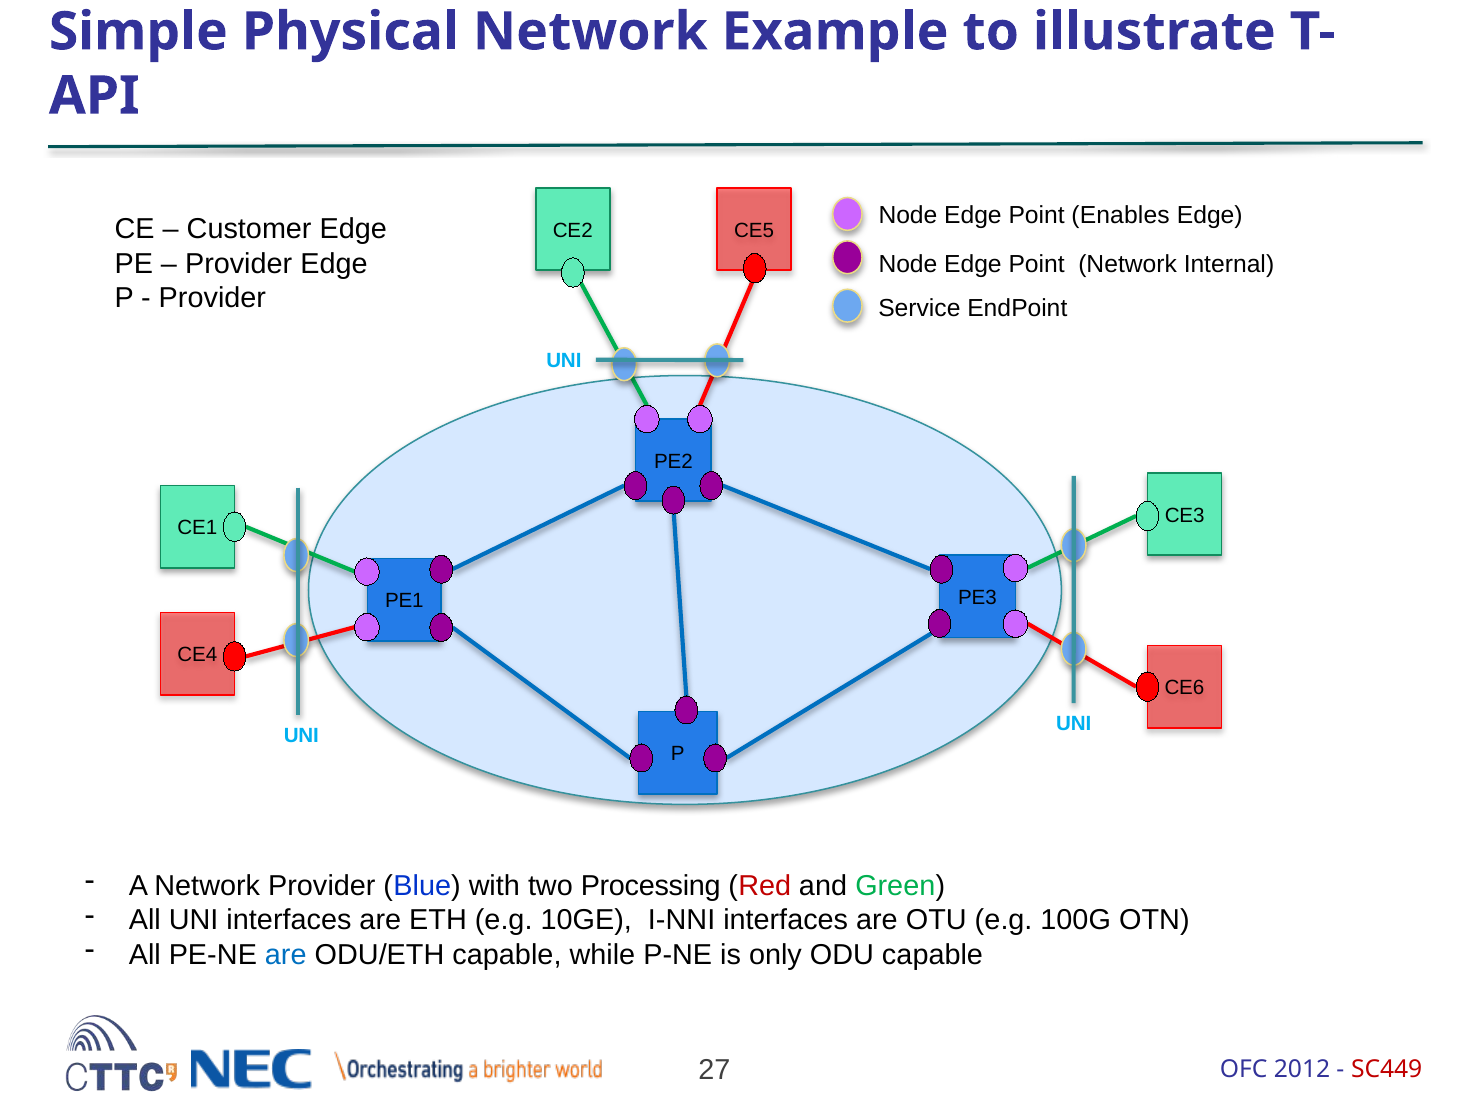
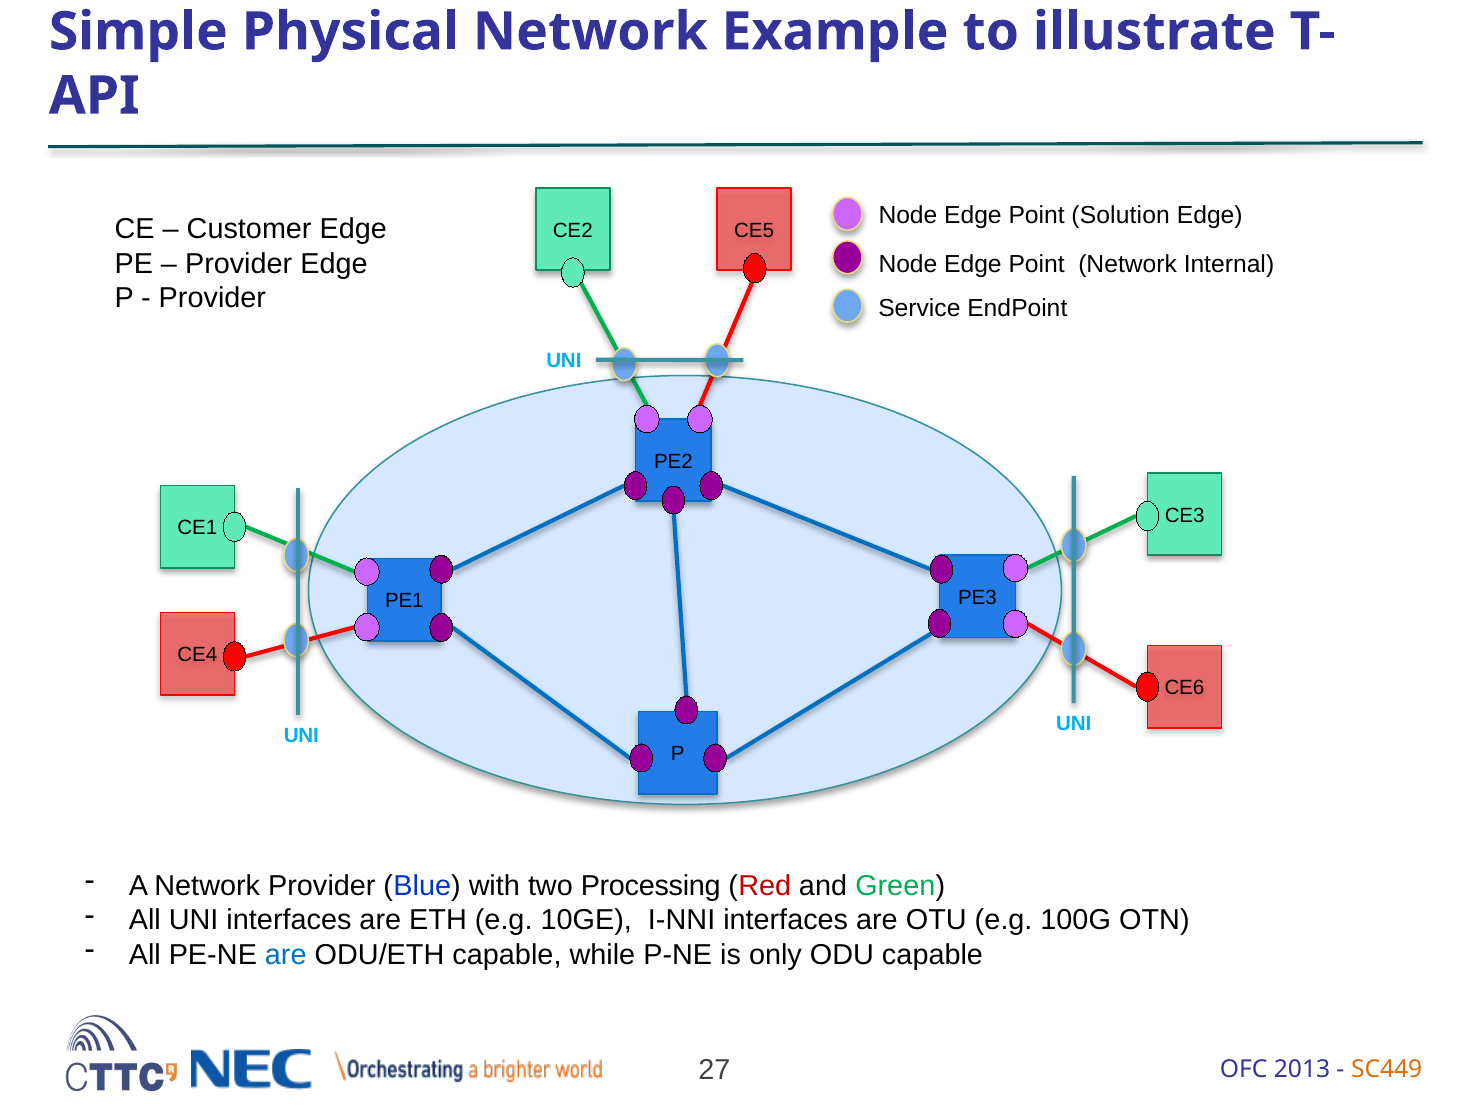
Enables: Enables -> Solution
2012: 2012 -> 2013
SC449 colour: red -> orange
